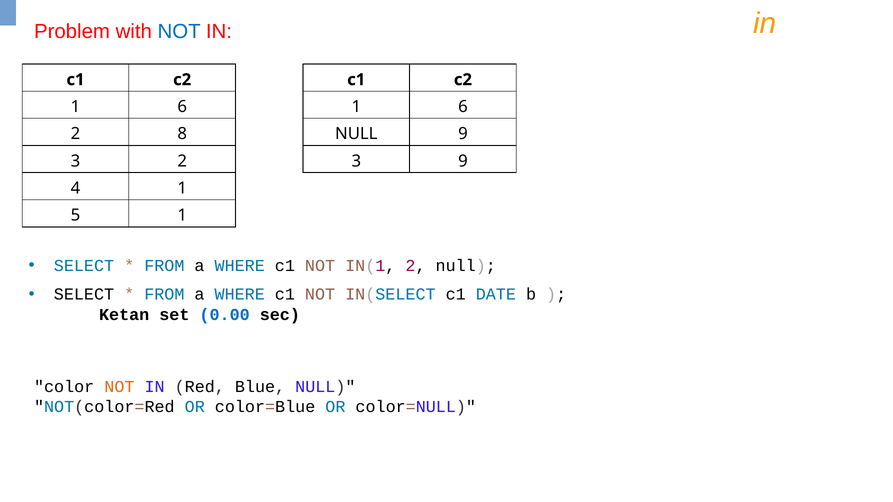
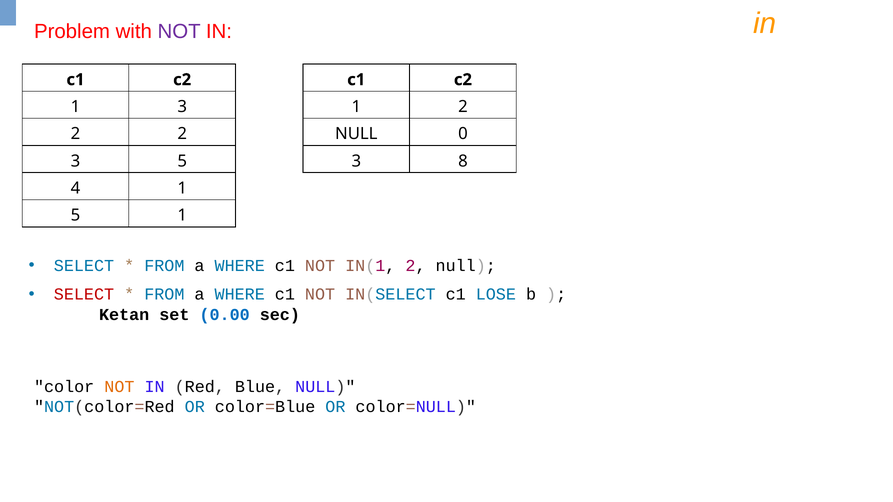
NOT at (179, 32) colour: blue -> purple
6 at (182, 107): 6 -> 3
6 at (463, 107): 6 -> 2
2 8: 8 -> 2
NULL 9: 9 -> 0
3 2: 2 -> 5
3 9: 9 -> 8
SELECT at (84, 295) colour: black -> red
DATE: DATE -> LOSE
